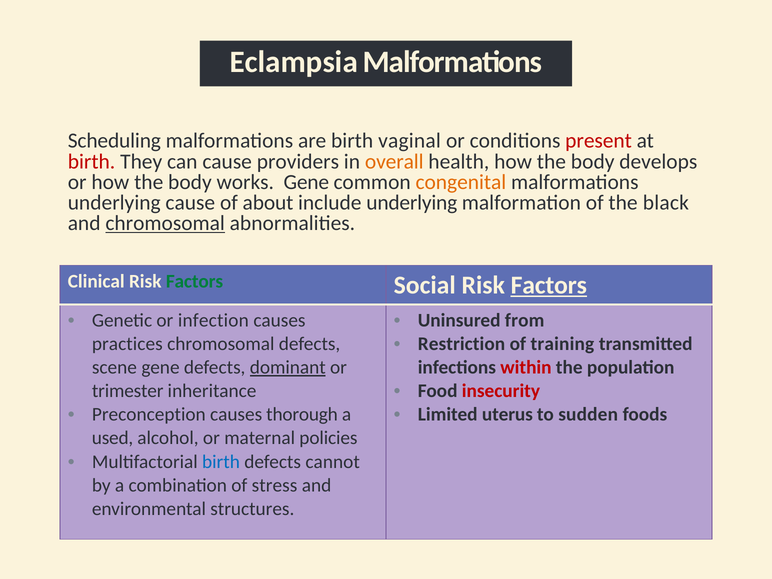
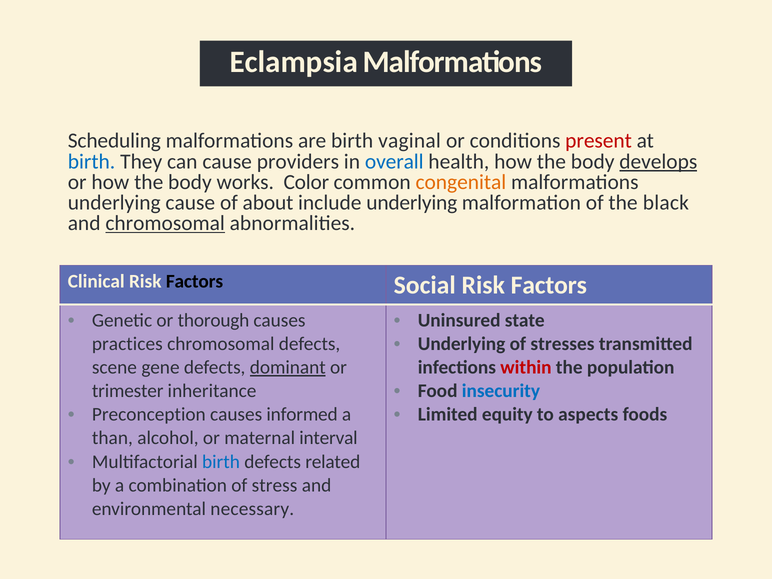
birth at (92, 162) colour: red -> blue
overall colour: orange -> blue
develops underline: none -> present
works Gene: Gene -> Color
Factors at (195, 281) colour: green -> black
Factors at (549, 285) underline: present -> none
infection: infection -> thorough
from: from -> state
Restriction at (462, 344): Restriction -> Underlying
training: training -> stresses
insecurity colour: red -> blue
thorough: thorough -> informed
uterus: uterus -> equity
sudden: sudden -> aspects
used: used -> than
policies: policies -> interval
cannot: cannot -> related
structures: structures -> necessary
